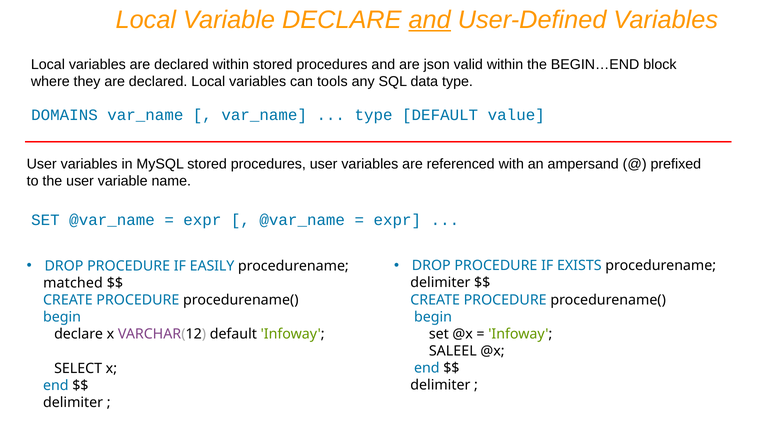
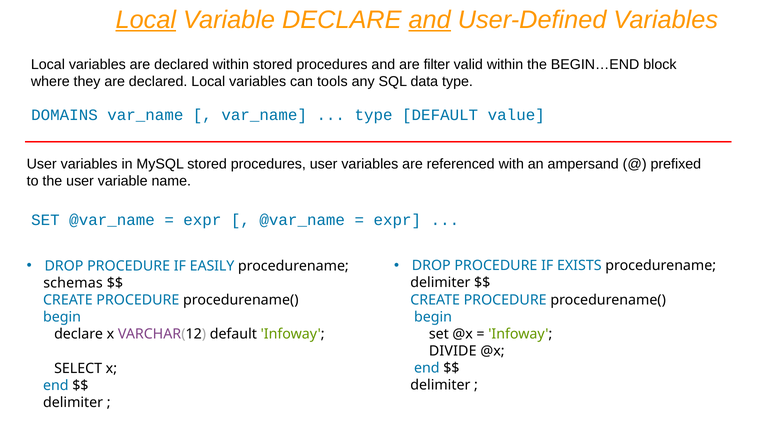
Local at (146, 20) underline: none -> present
json: json -> filter
matched: matched -> schemas
SALEEL: SALEEL -> DIVIDE
